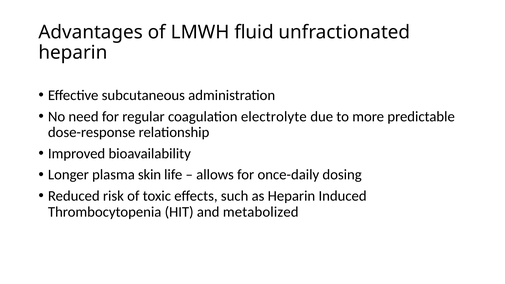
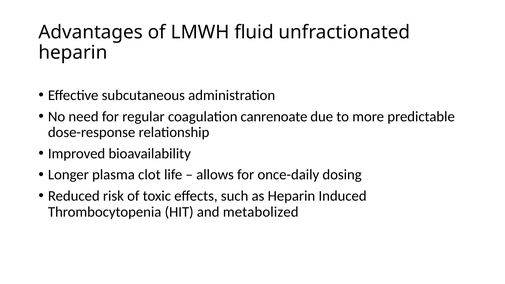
electrolyte: electrolyte -> canrenoate
skin: skin -> clot
